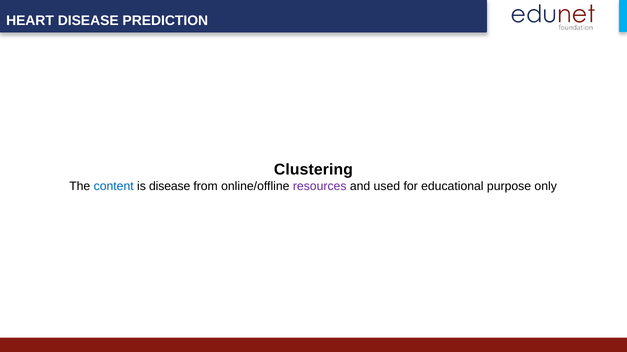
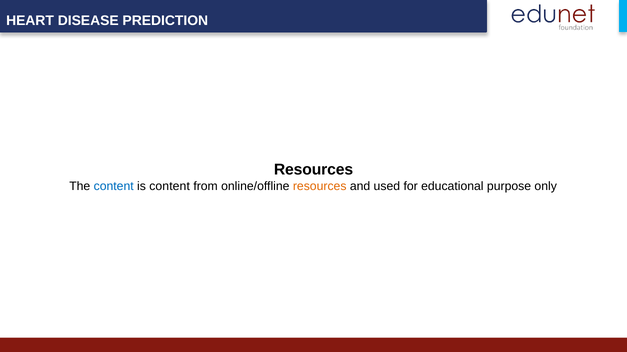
Clustering at (313, 170): Clustering -> Resources
is disease: disease -> content
resources at (320, 186) colour: purple -> orange
